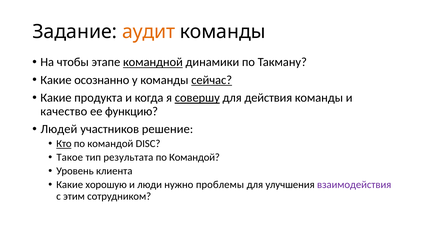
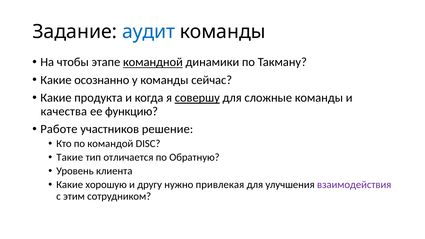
аудит colour: orange -> blue
сейчас underline: present -> none
действия: действия -> сложные
качество: качество -> качества
Людей: Людей -> Работе
Кто underline: present -> none
Такое: Такое -> Такие
результата: результата -> отличается
Командой at (194, 157): Командой -> Обратную
люди: люди -> другу
проблемы: проблемы -> привлекая
